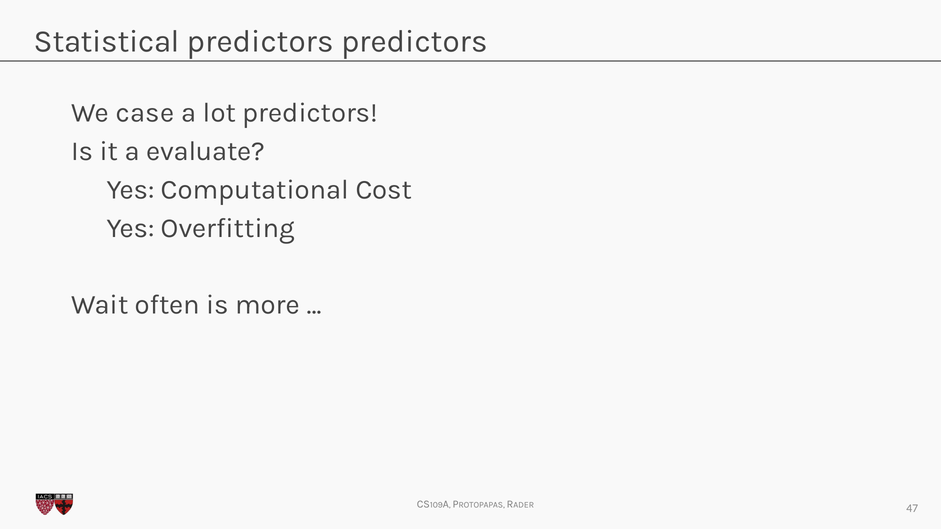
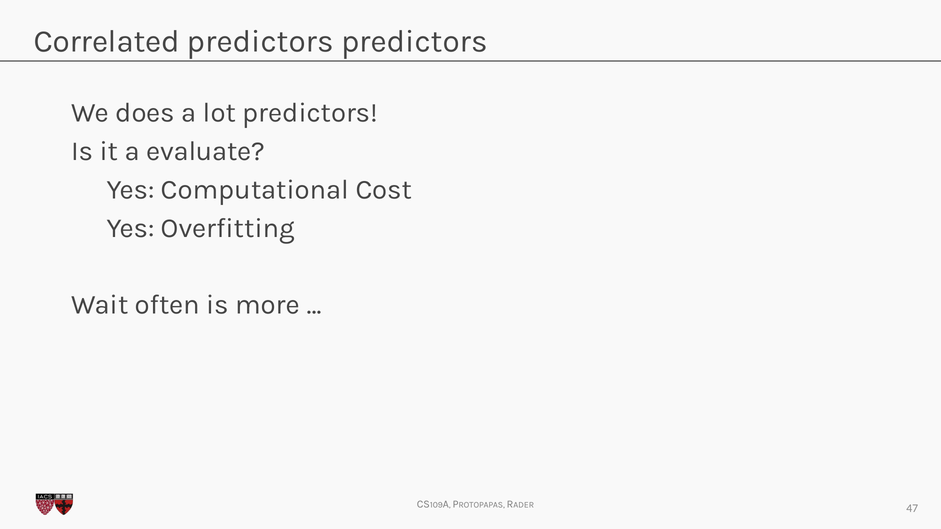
Statistical: Statistical -> Correlated
case: case -> does
